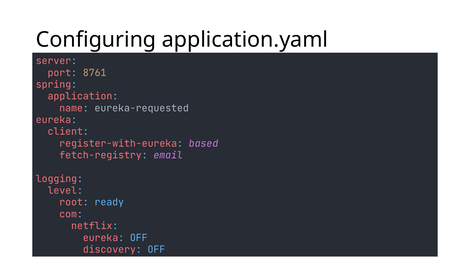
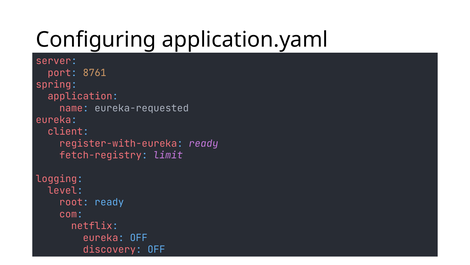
register-with-eureka based: based -> ready
email: email -> limit
